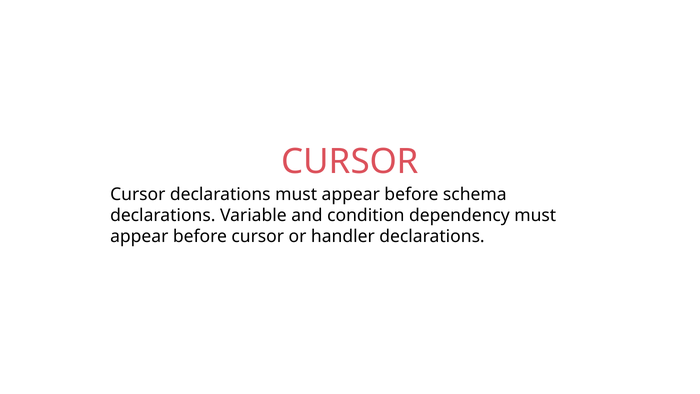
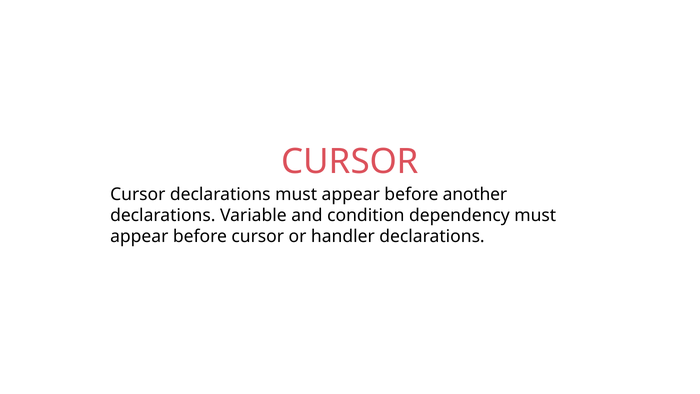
schema: schema -> another
